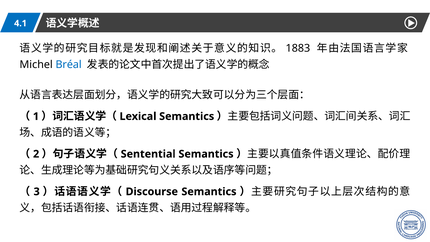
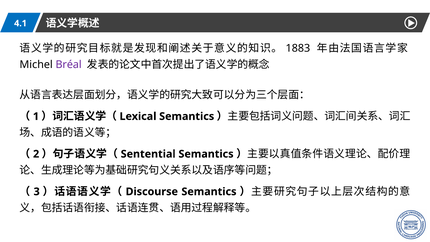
Bréal colour: blue -> purple
